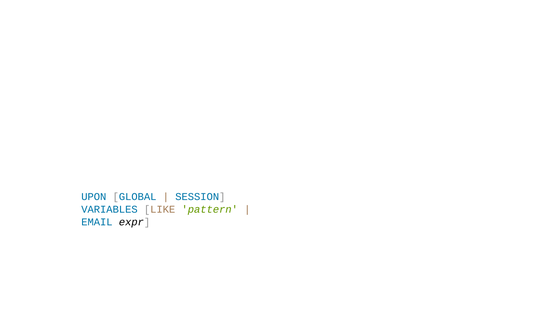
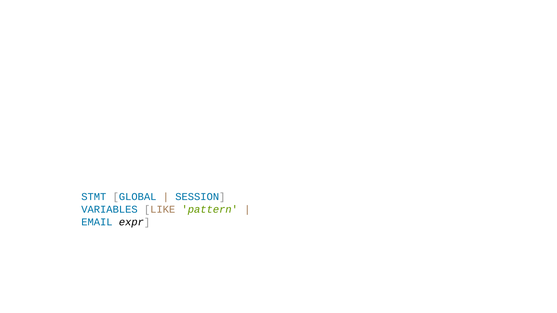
UPON: UPON -> STMT
